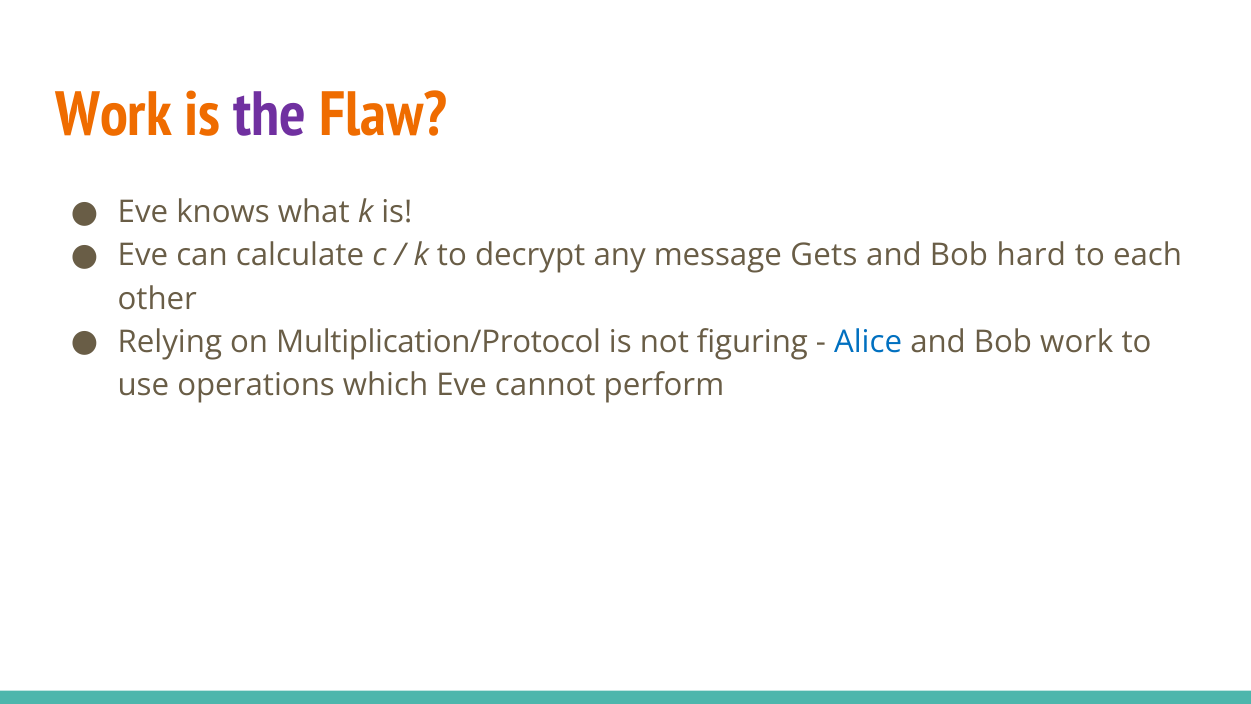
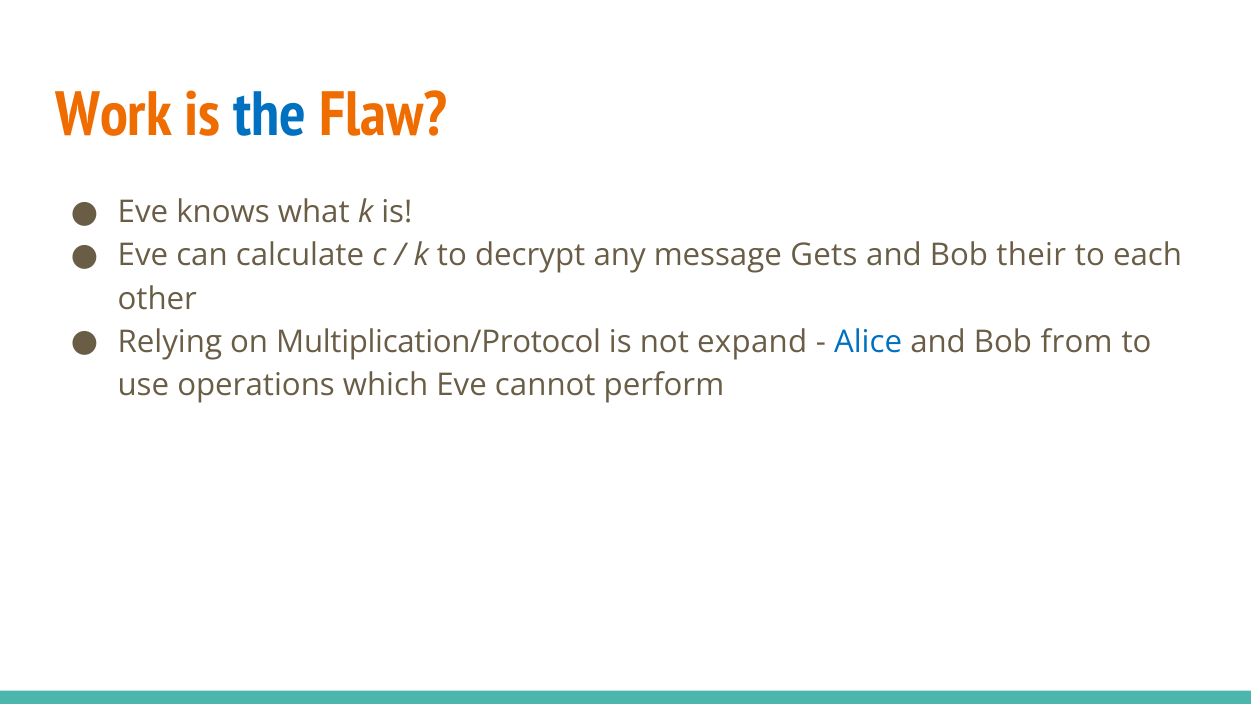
the colour: purple -> blue
hard: hard -> their
figuring: figuring -> expand
Bob work: work -> from
